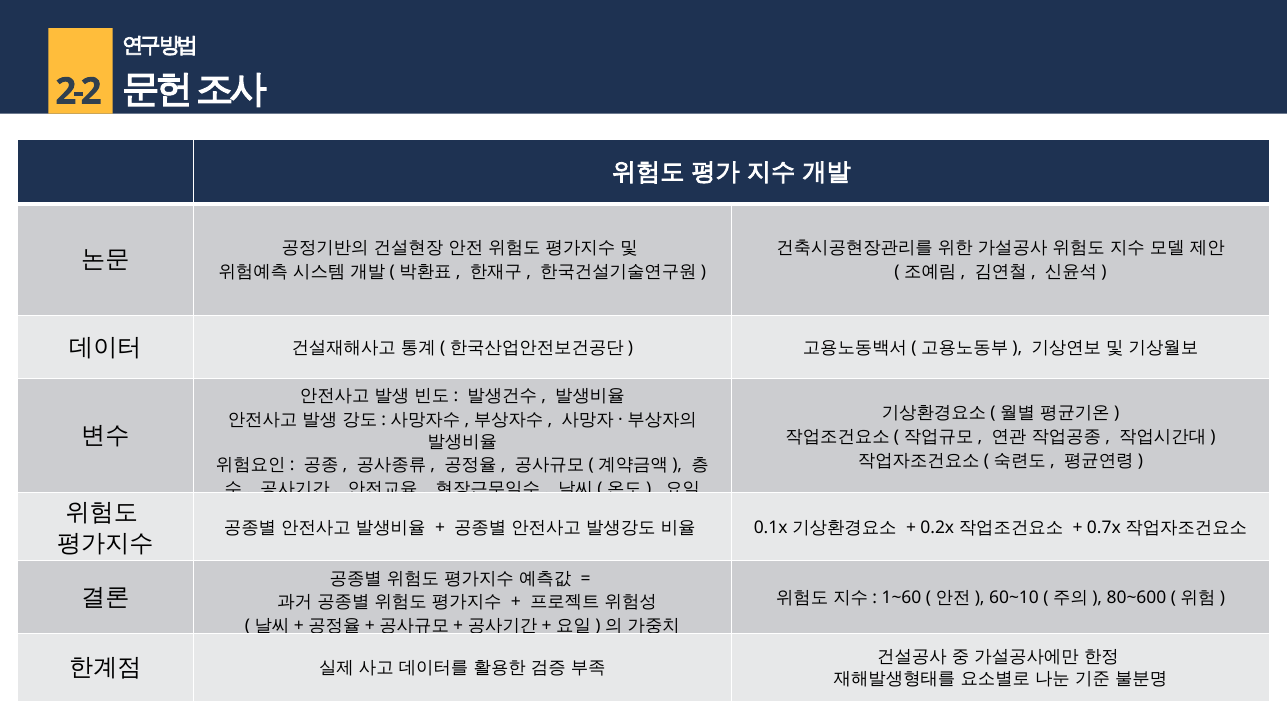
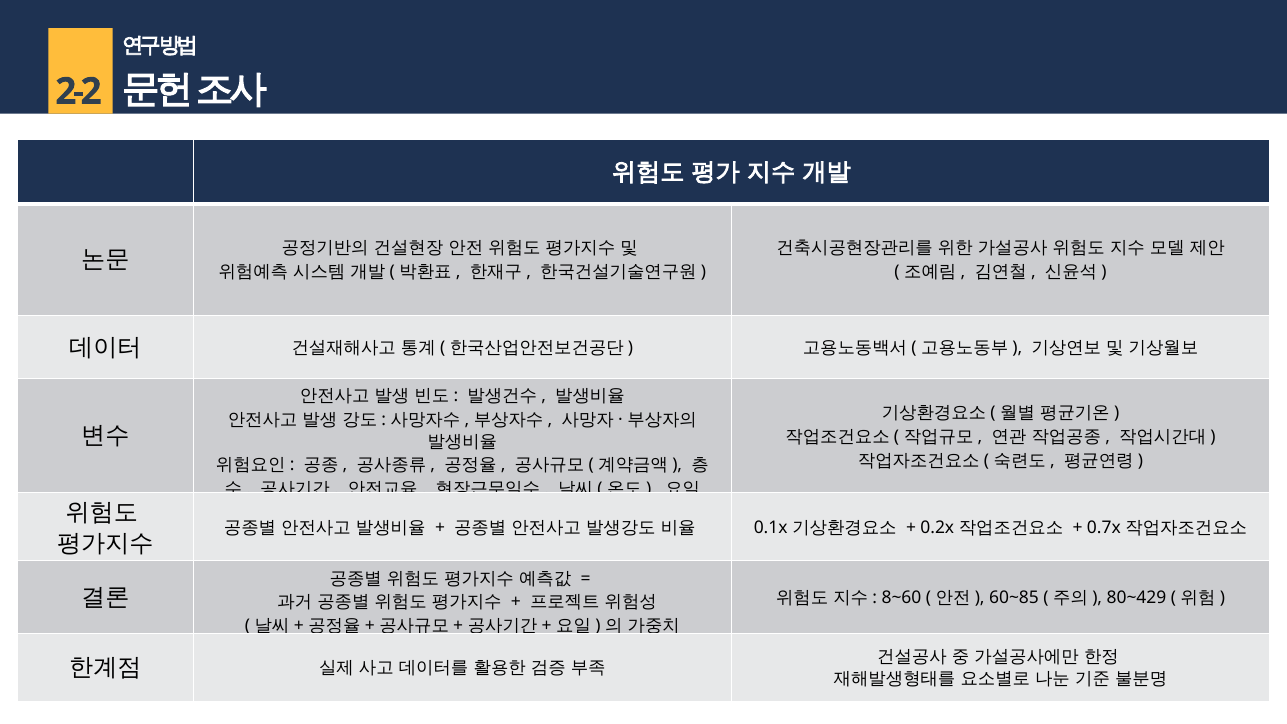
1~60: 1~60 -> 8~60
60~10: 60~10 -> 60~85
80~600: 80~600 -> 80~429
